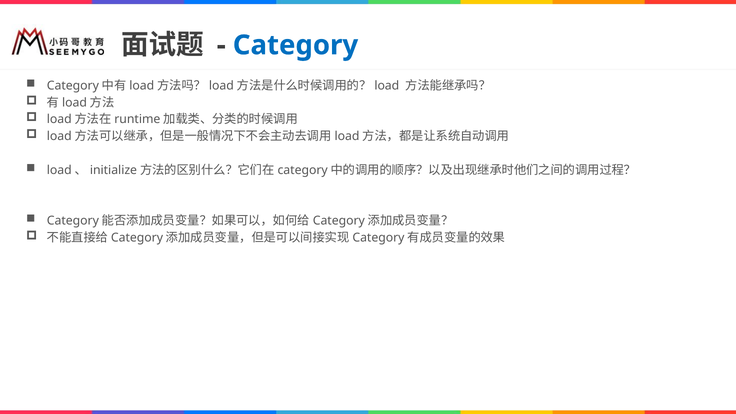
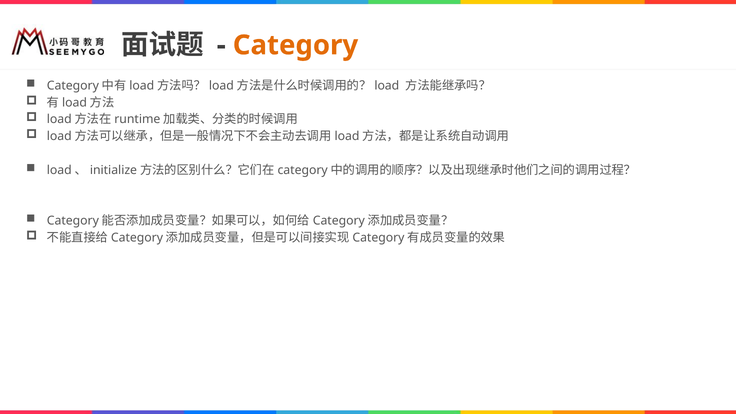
Category colour: blue -> orange
